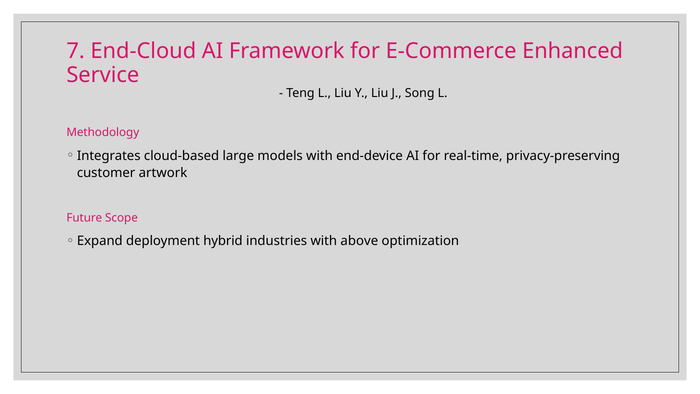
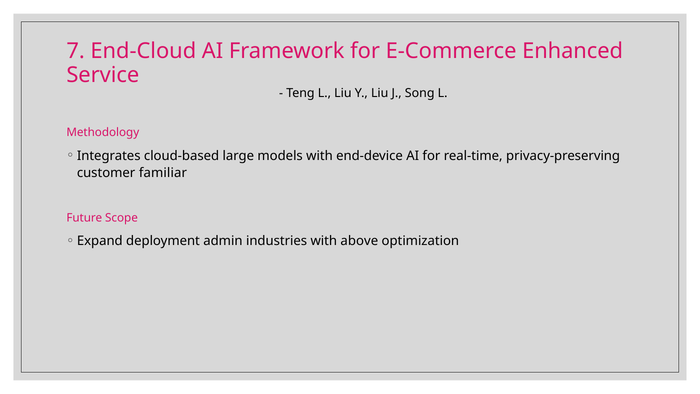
artwork: artwork -> familiar
hybrid: hybrid -> admin
